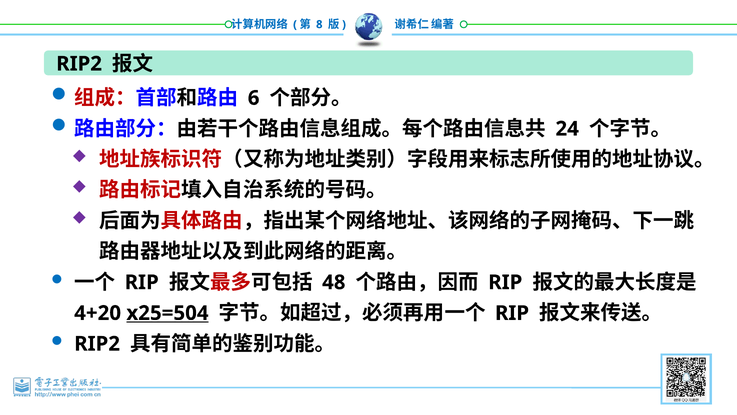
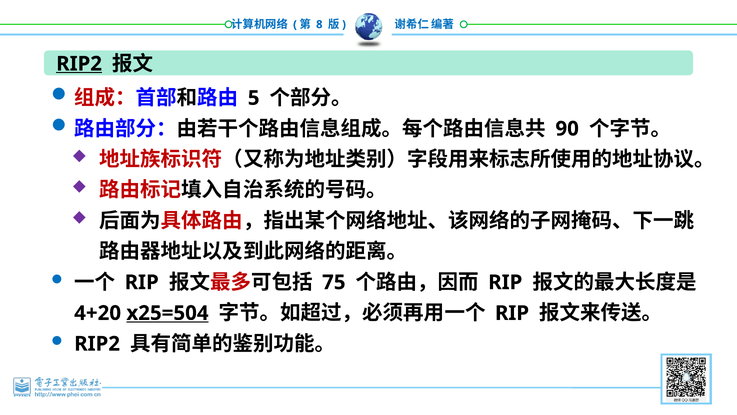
RIP2 at (79, 64) underline: none -> present
6: 6 -> 5
24: 24 -> 90
48: 48 -> 75
